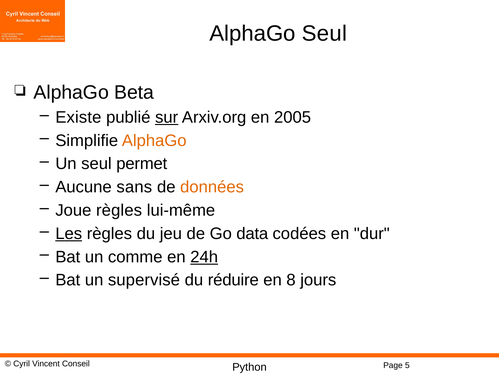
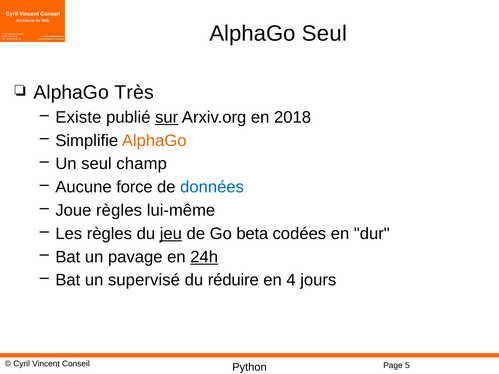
Beta: Beta -> Très
2005: 2005 -> 2018
permet: permet -> champ
sans: sans -> force
données colour: orange -> blue
Les underline: present -> none
jeu underline: none -> present
data: data -> beta
comme: comme -> pavage
8: 8 -> 4
